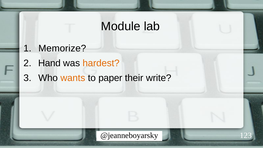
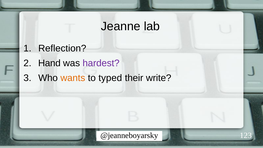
Module: Module -> Jeanne
Memorize: Memorize -> Reflection
hardest colour: orange -> purple
paper: paper -> typed
